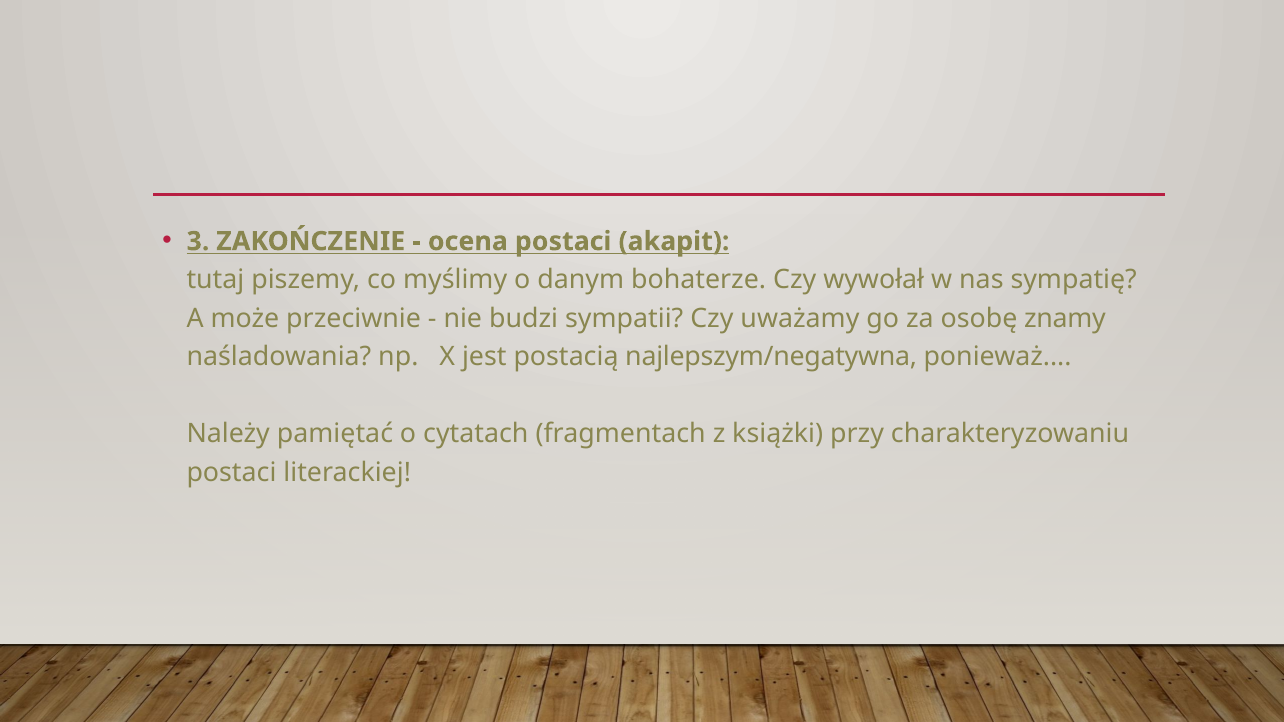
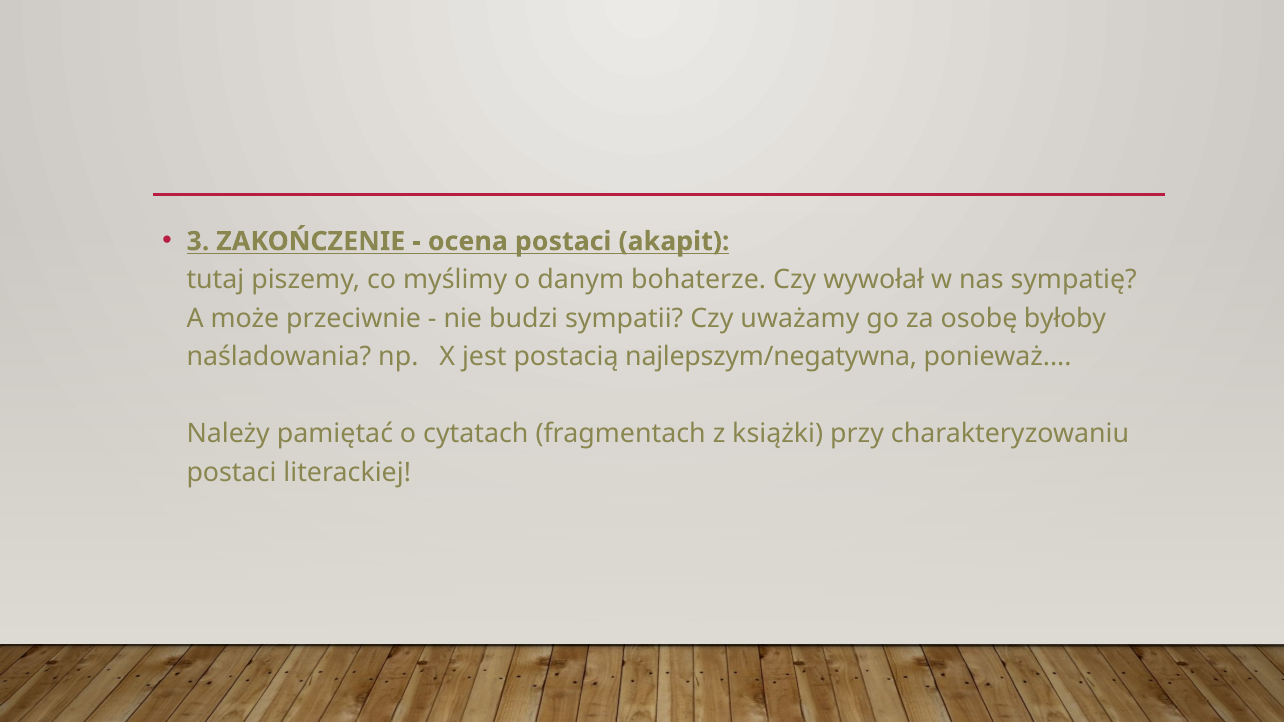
znamy: znamy -> byłoby
